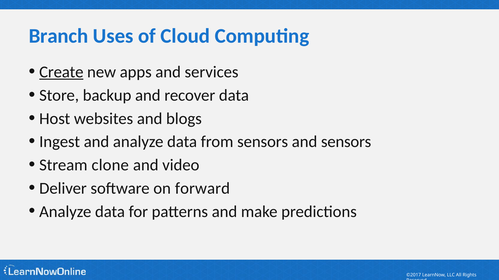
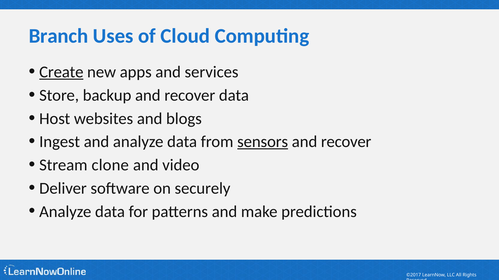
sensors at (263, 142) underline: none -> present
sensors at (346, 142): sensors -> recover
forward: forward -> securely
